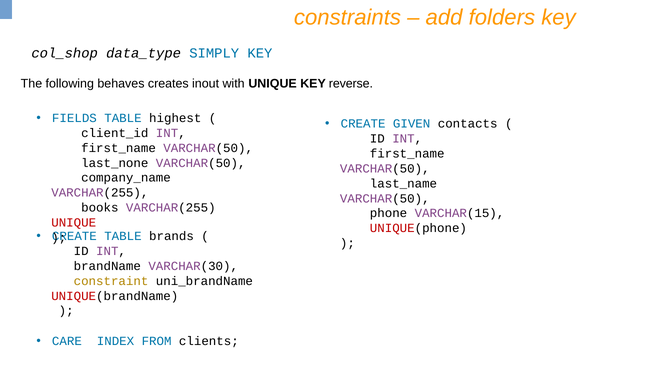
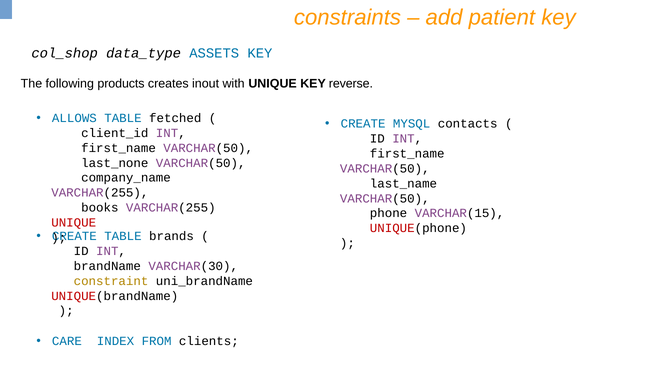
folders: folders -> patient
SIMPLY: SIMPLY -> ASSETS
behaves: behaves -> products
FIELDS: FIELDS -> ALLOWS
highest: highest -> fetched
GIVEN: GIVEN -> MYSQL
